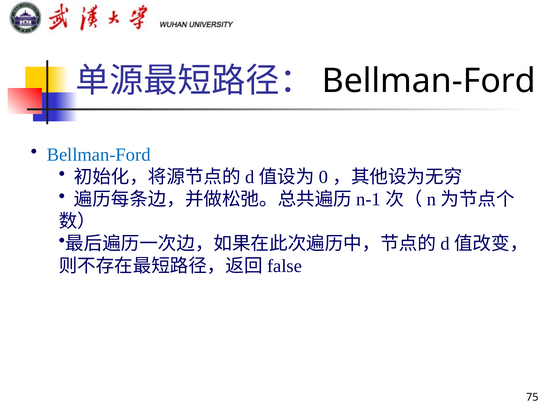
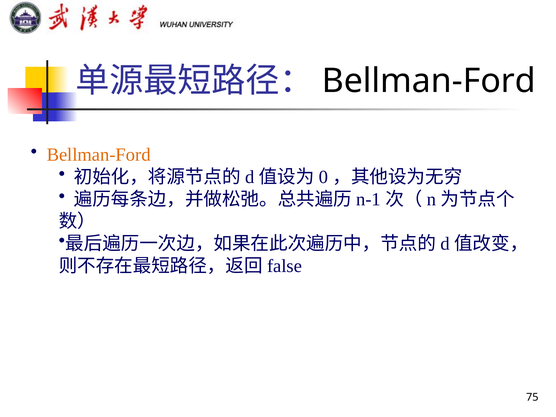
Bellman-Ford at (99, 155) colour: blue -> orange
